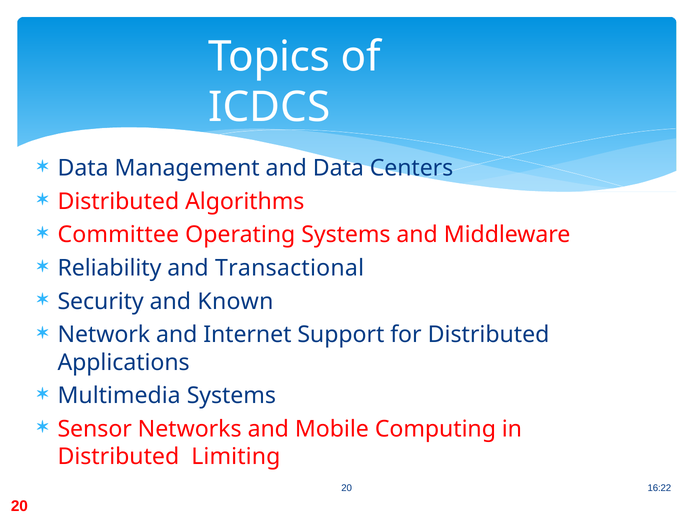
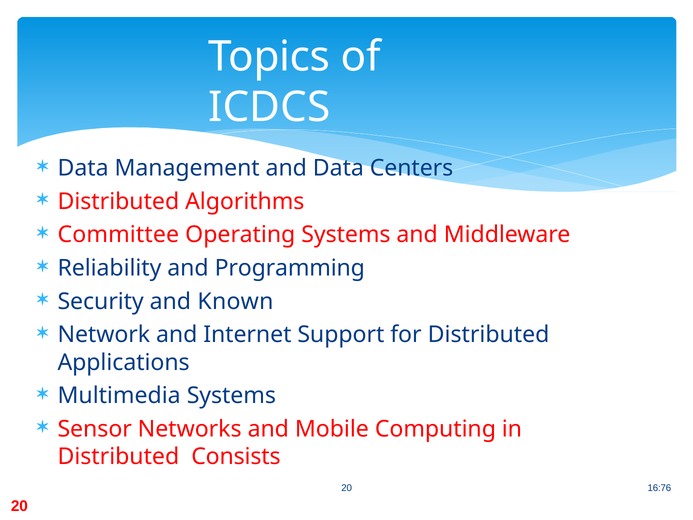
Transactional: Transactional -> Programming
Limiting: Limiting -> Consists
16:22: 16:22 -> 16:76
